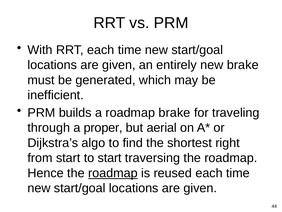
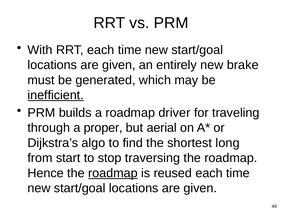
inefficient underline: none -> present
roadmap brake: brake -> driver
right: right -> long
to start: start -> stop
